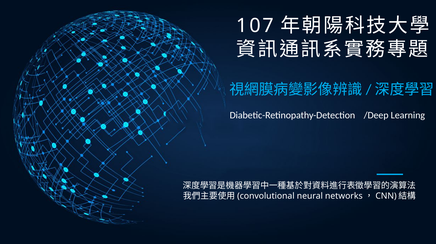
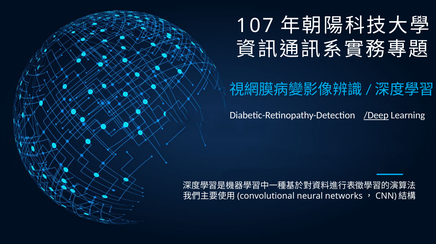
/Deep underline: none -> present
